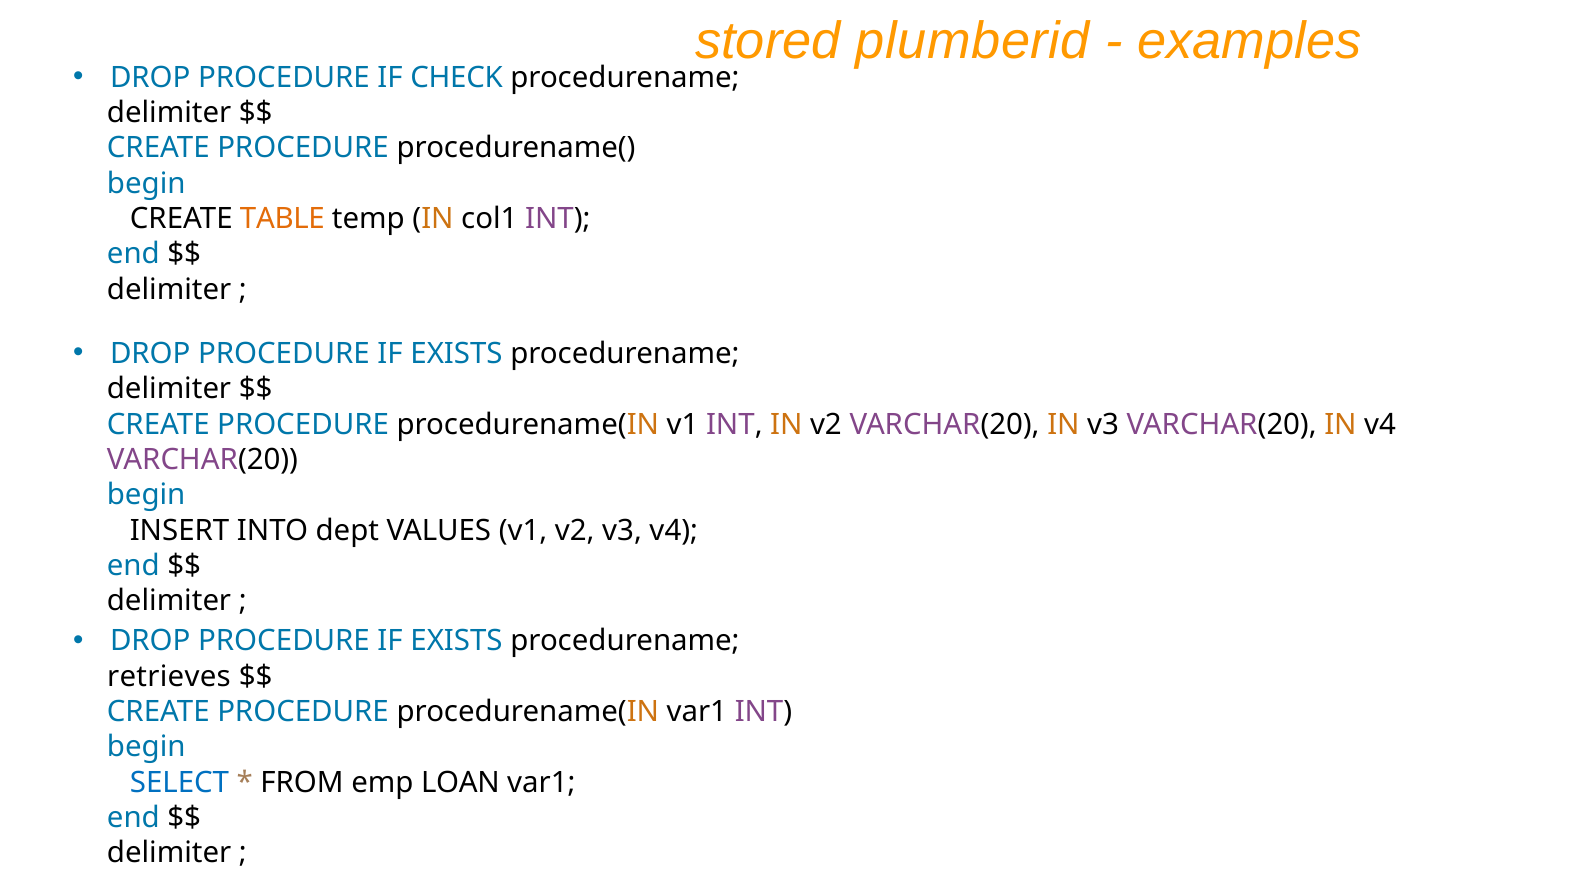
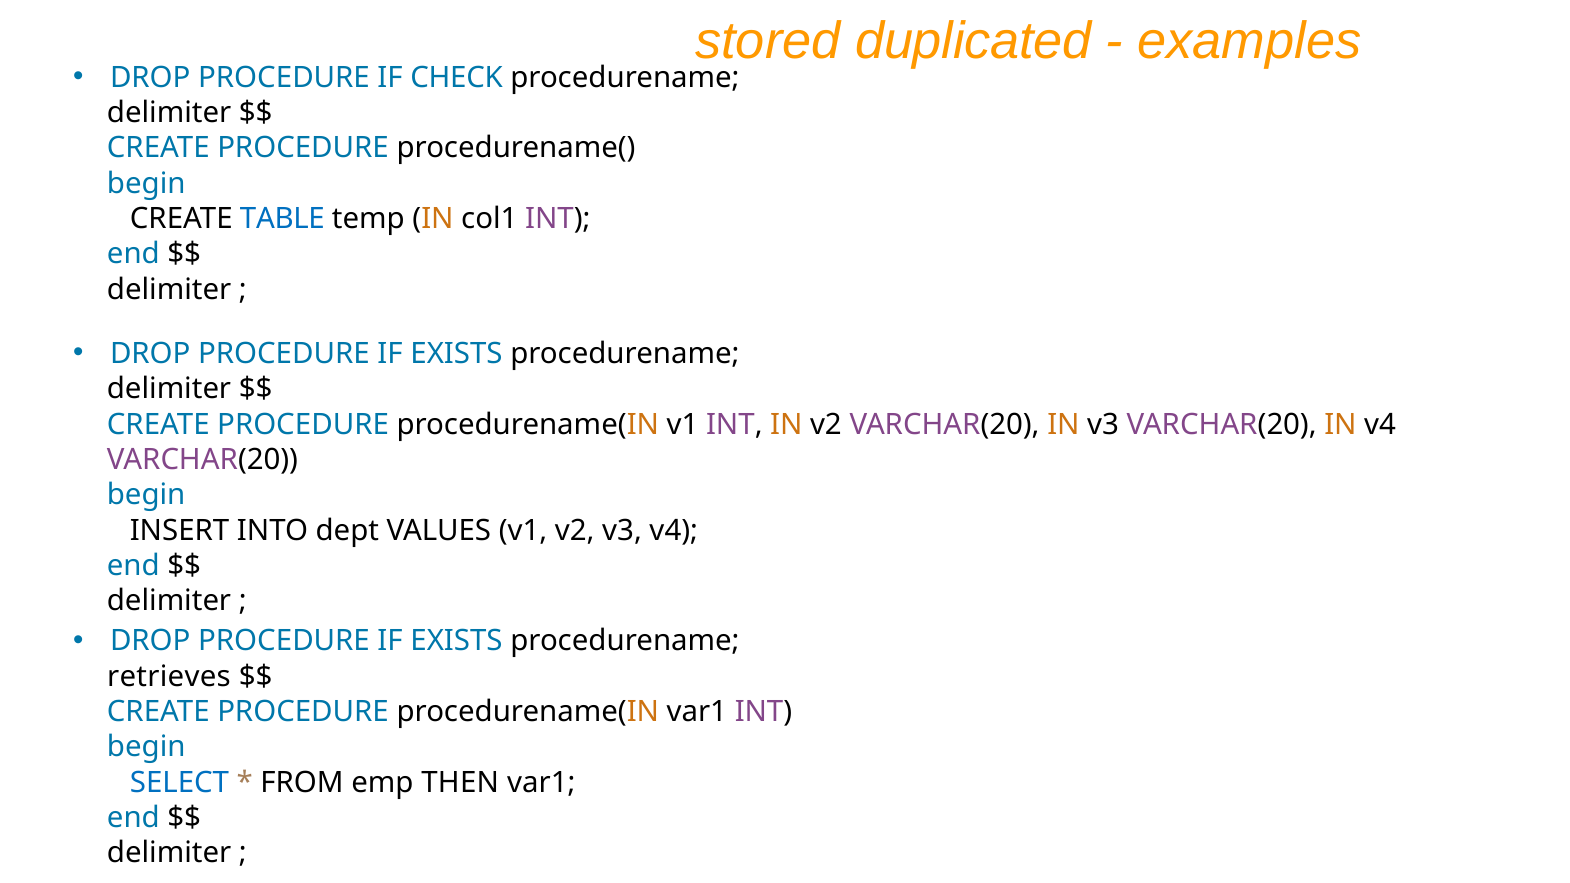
plumberid: plumberid -> duplicated
TABLE colour: orange -> blue
LOAN: LOAN -> THEN
